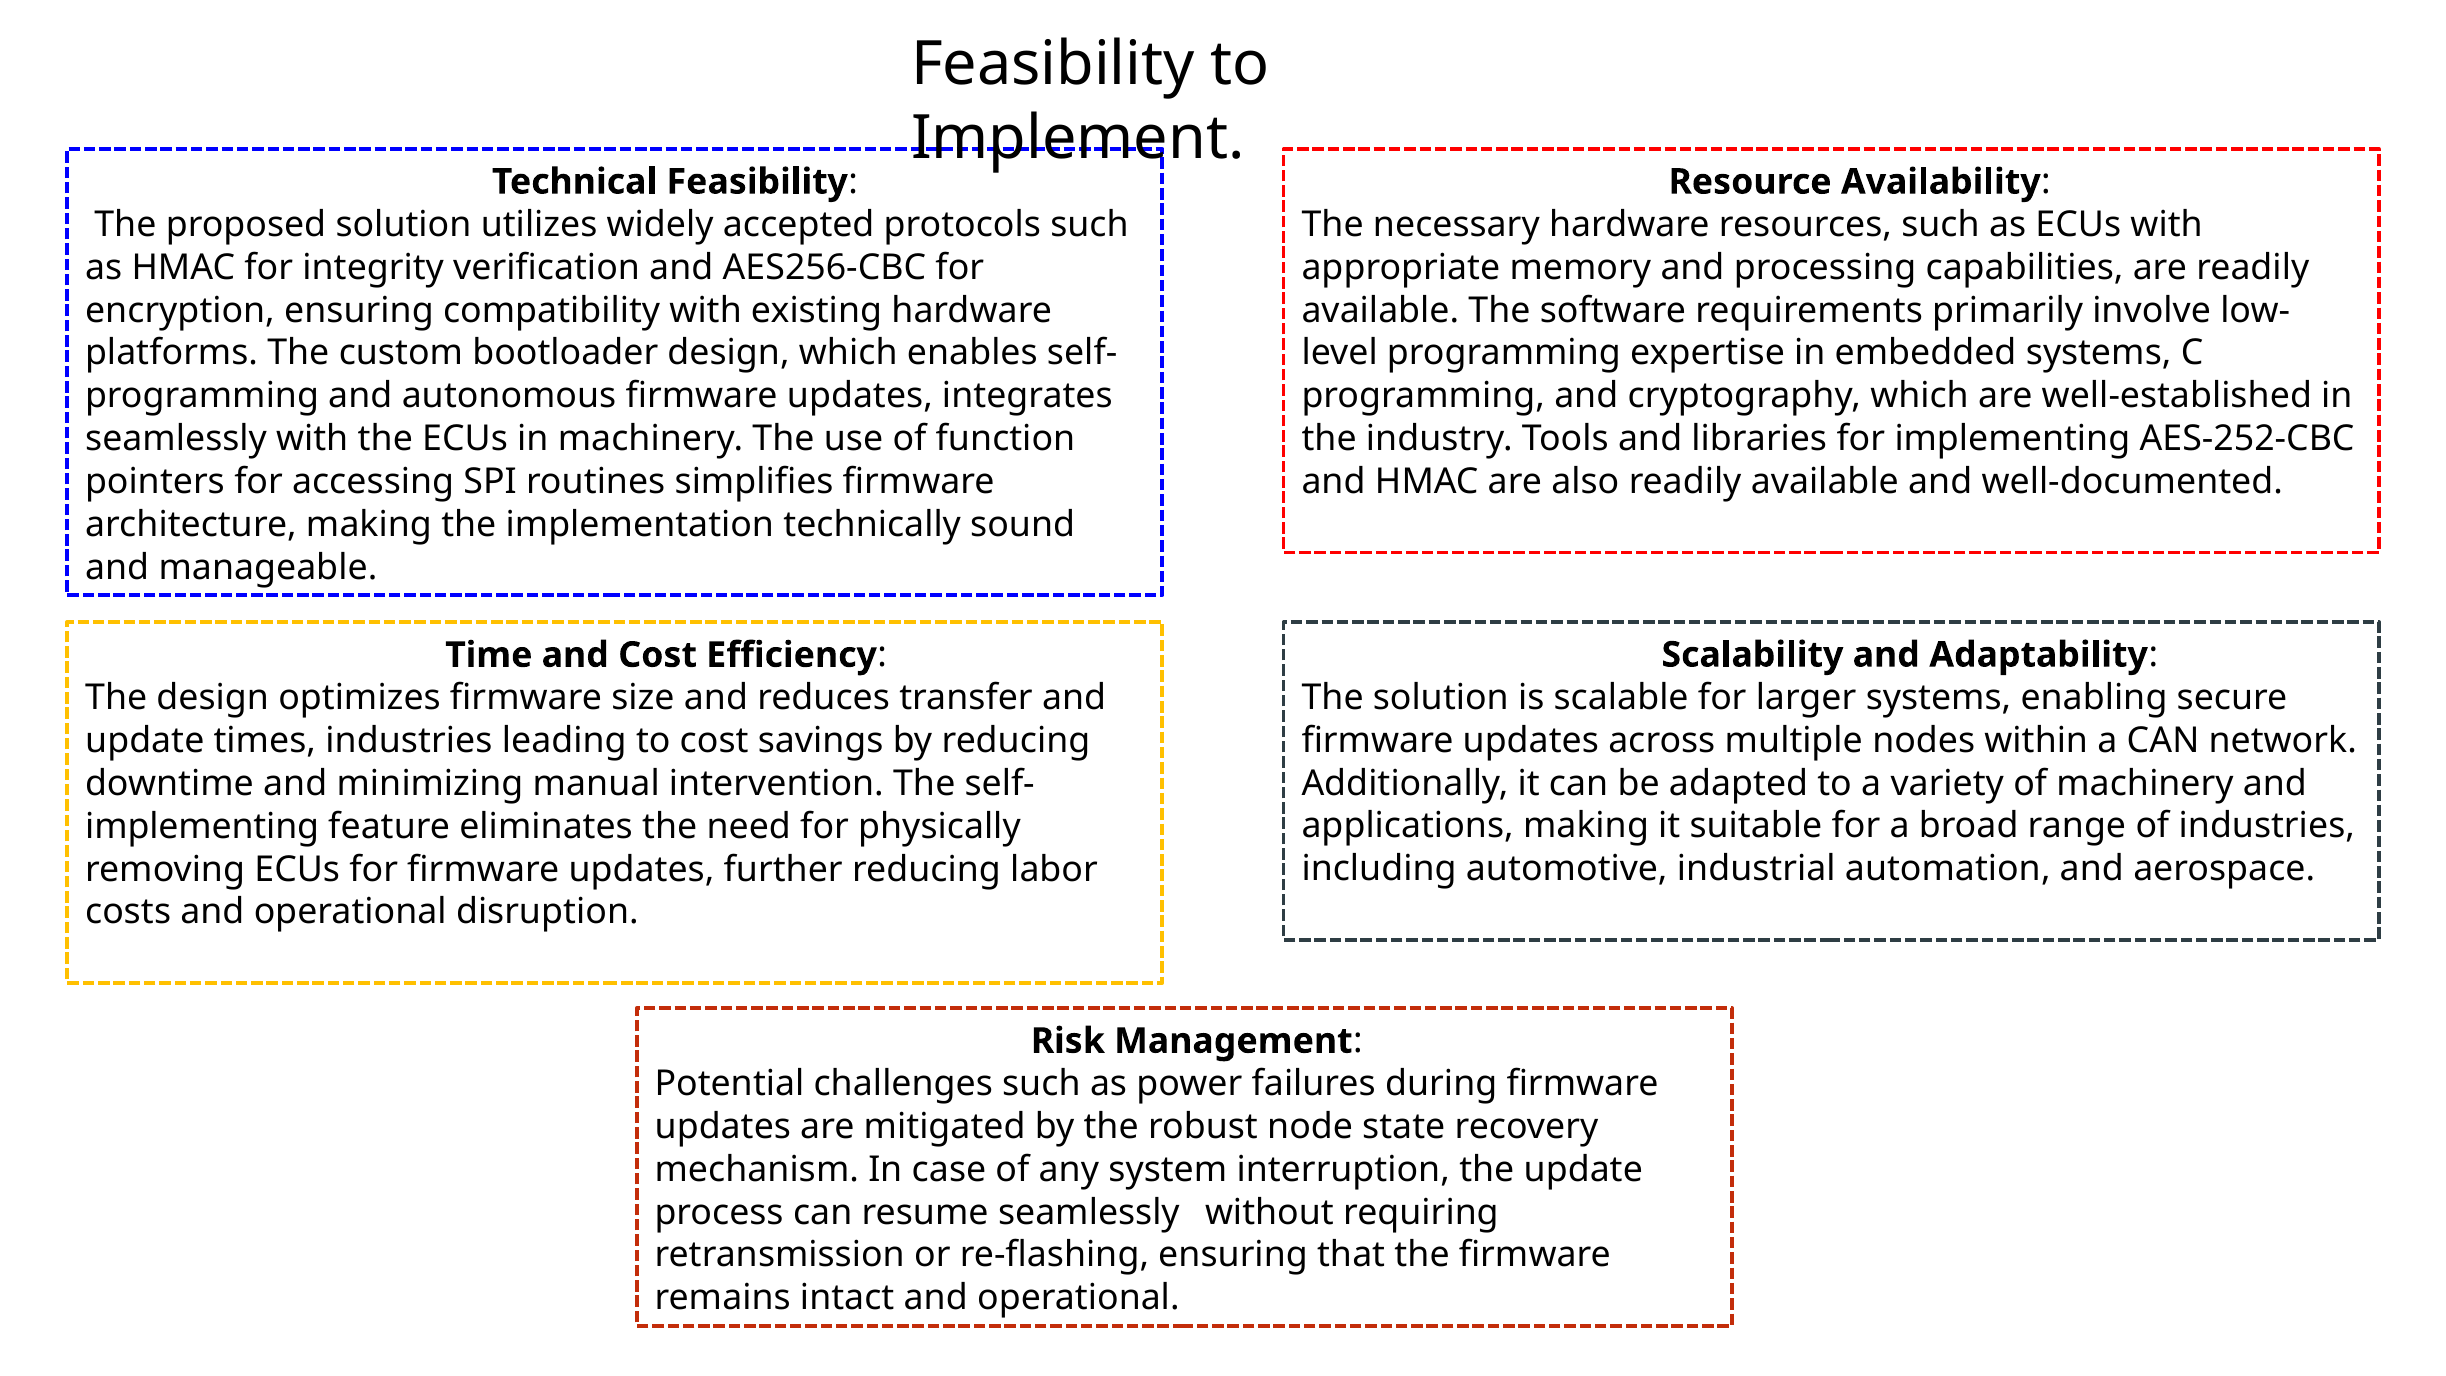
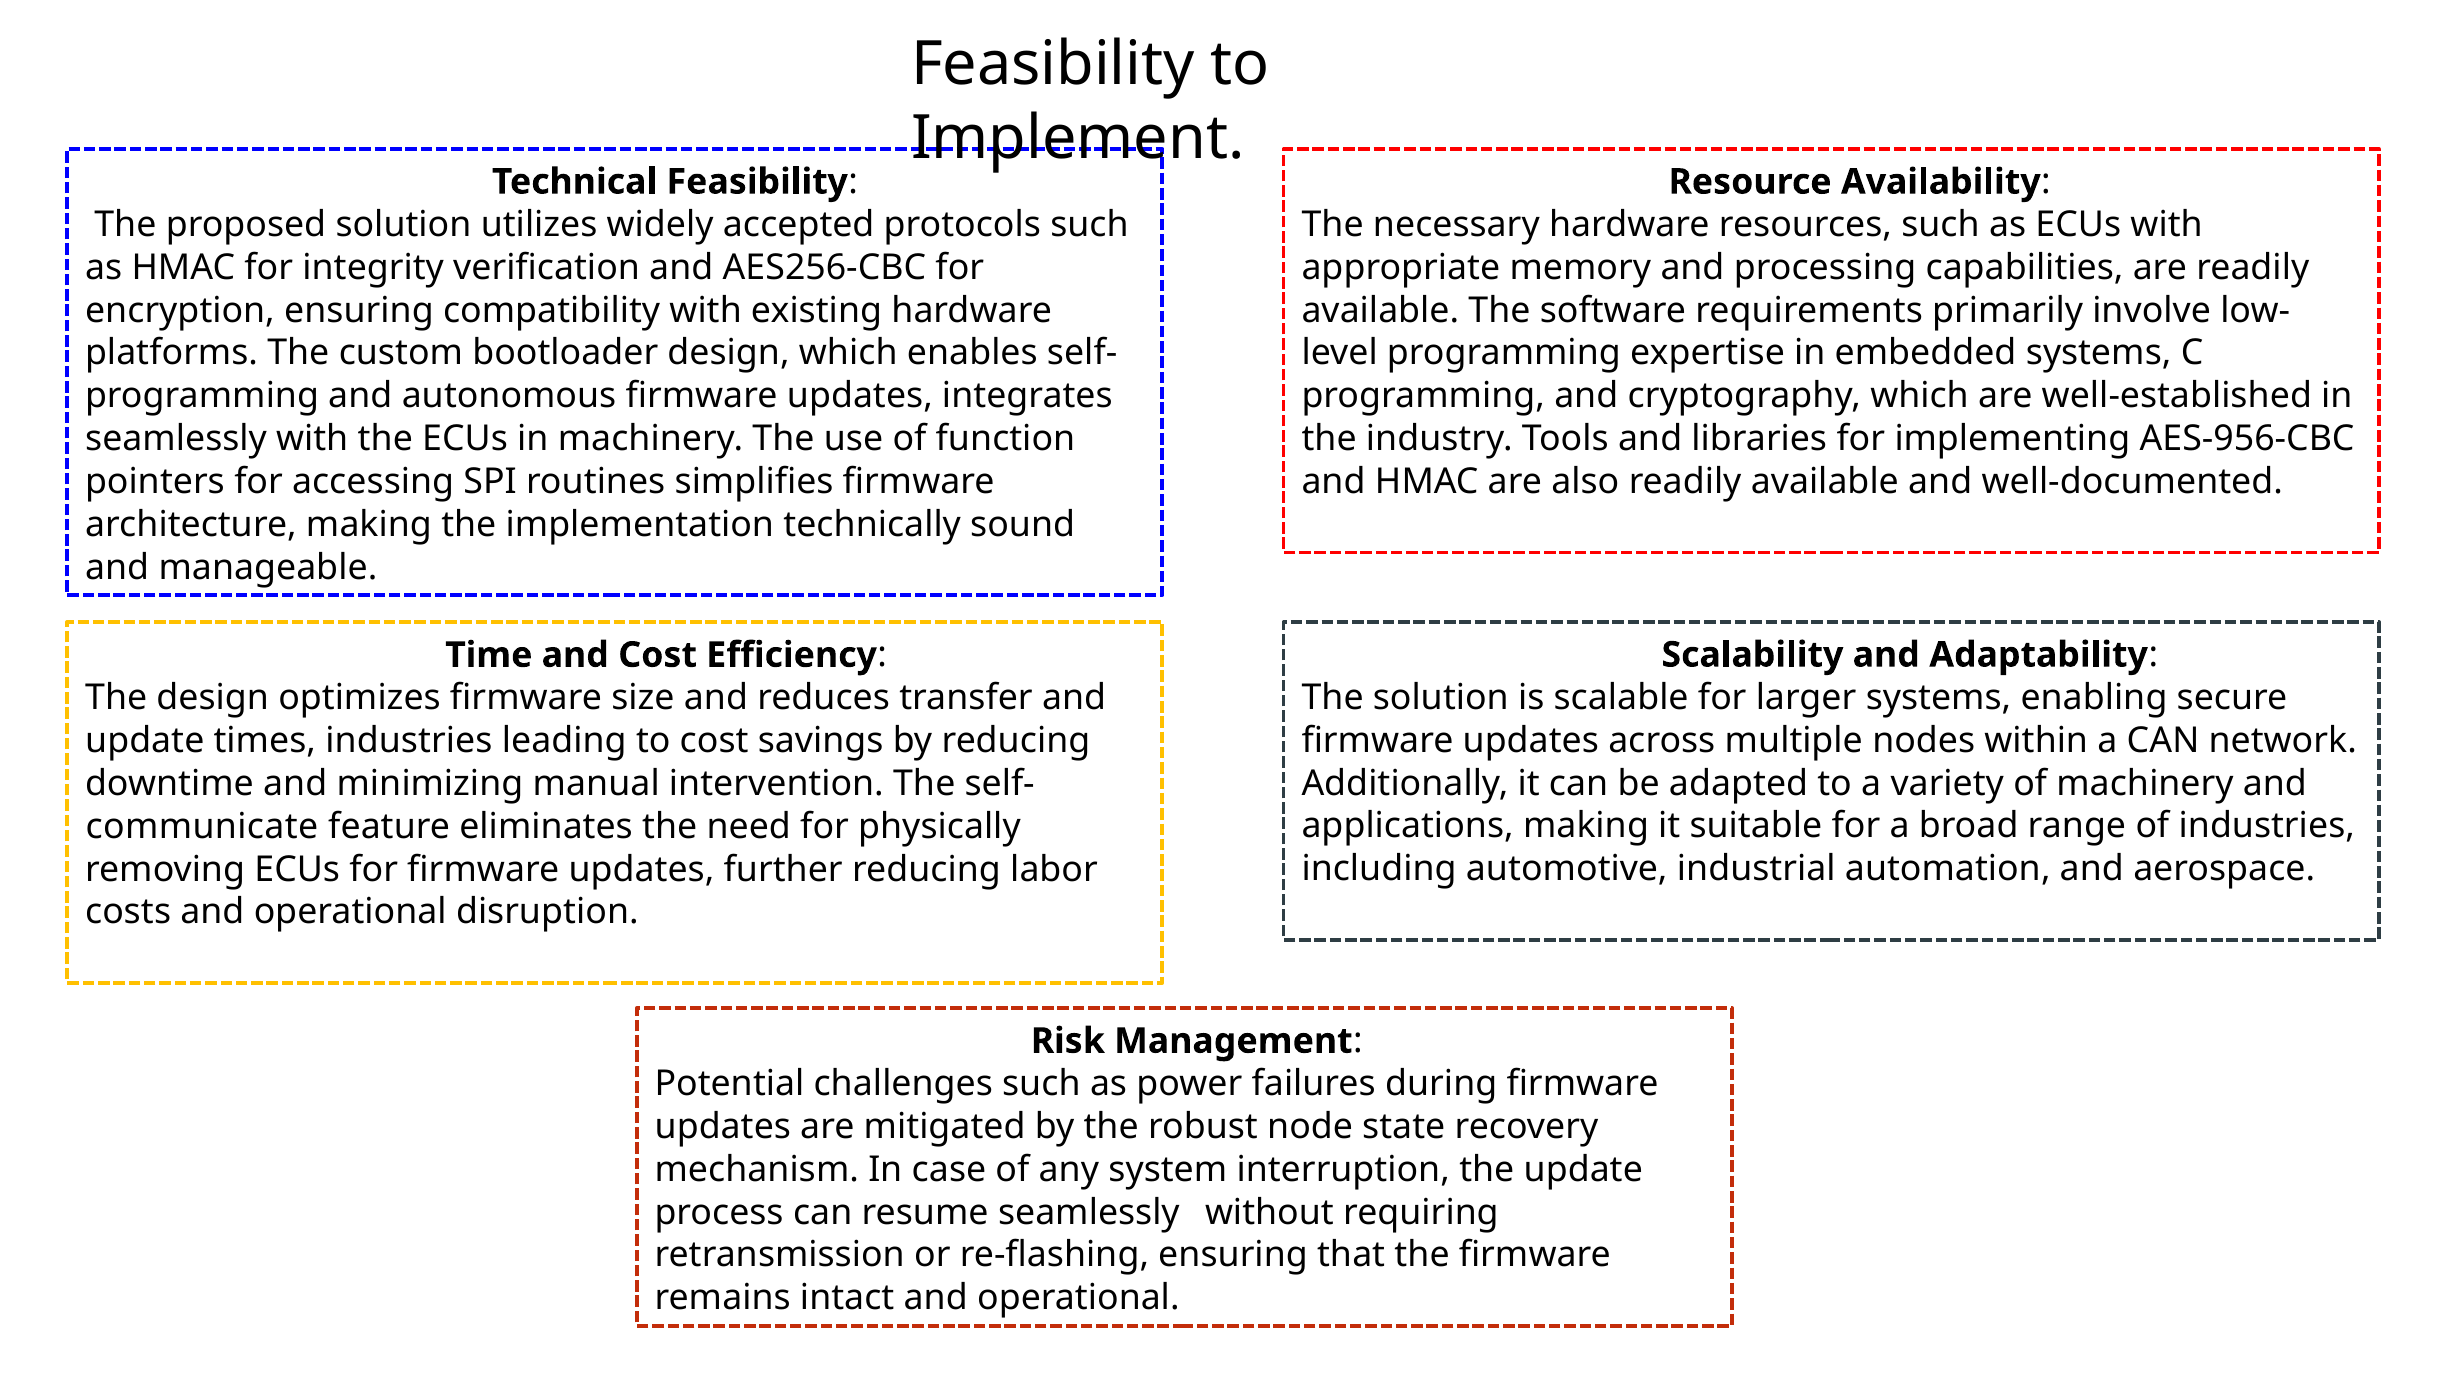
AES-252-CBC: AES-252-CBC -> AES-956-CBC
implementing at (202, 826): implementing -> communicate
